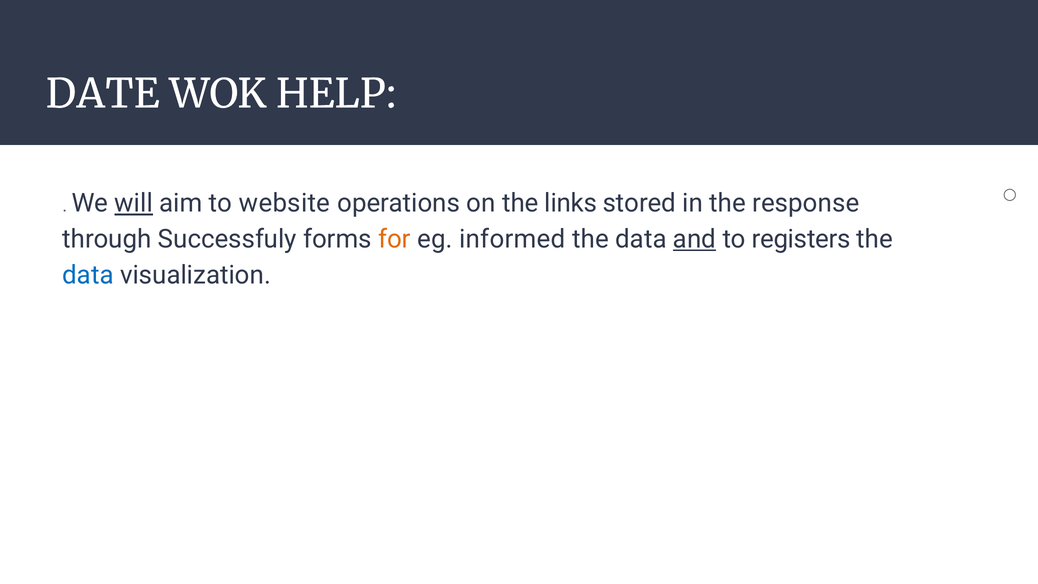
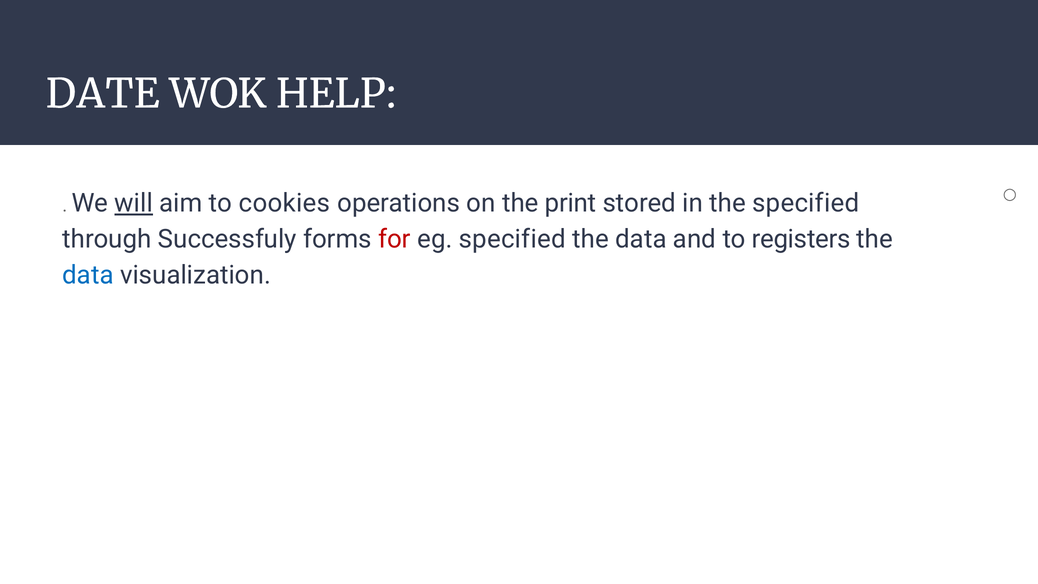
website: website -> cookies
links: links -> print
the response: response -> specified
for colour: orange -> red
eg informed: informed -> specified
and underline: present -> none
